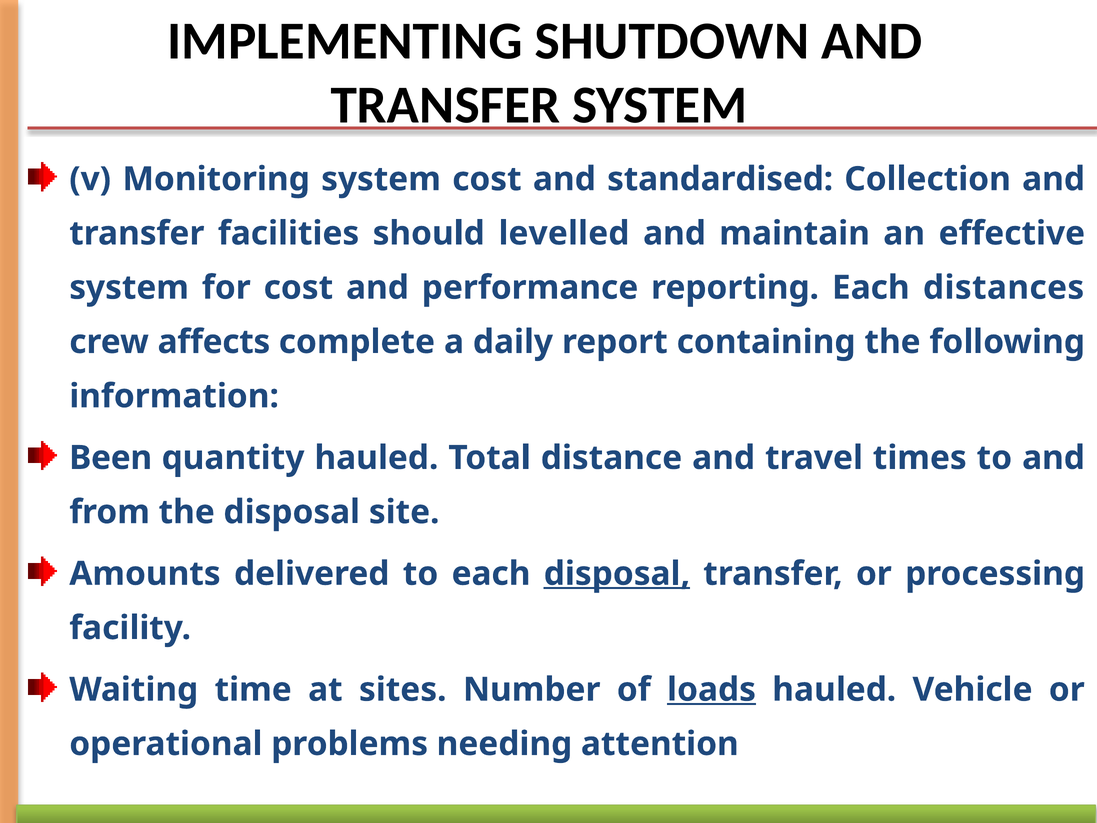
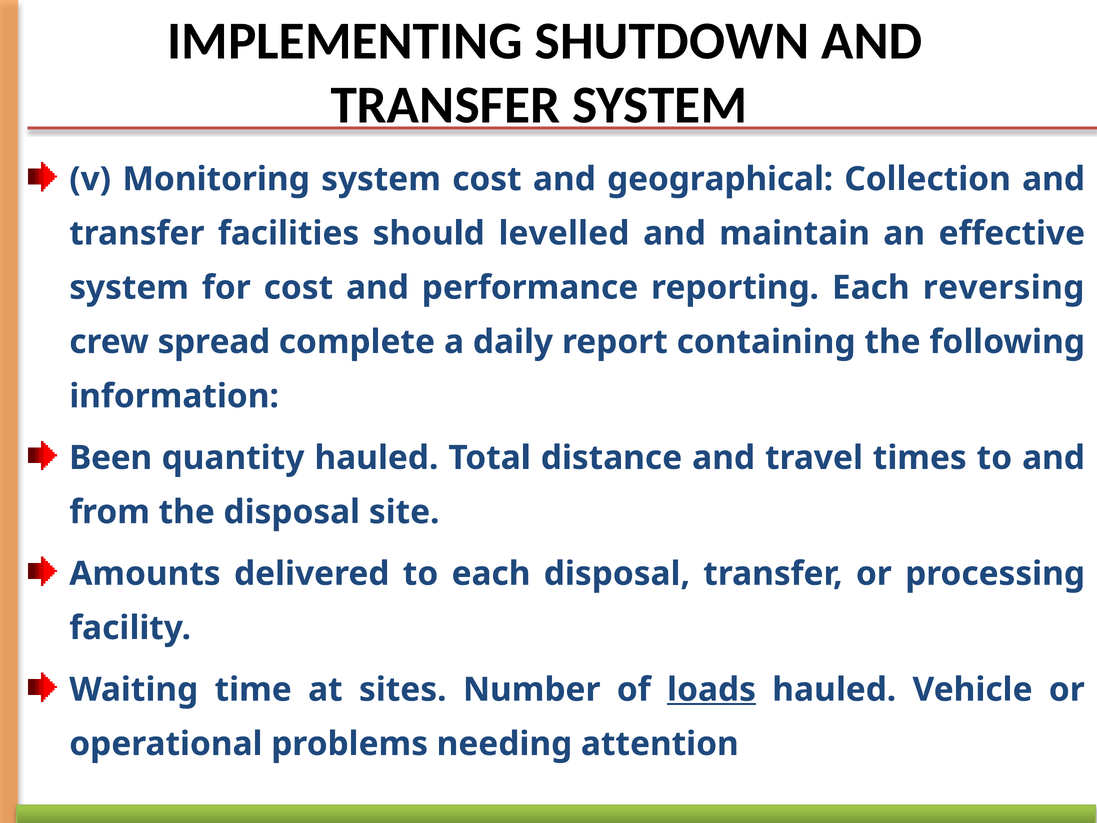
standardised: standardised -> geographical
distances: distances -> reversing
affects: affects -> spread
disposal at (617, 574) underline: present -> none
